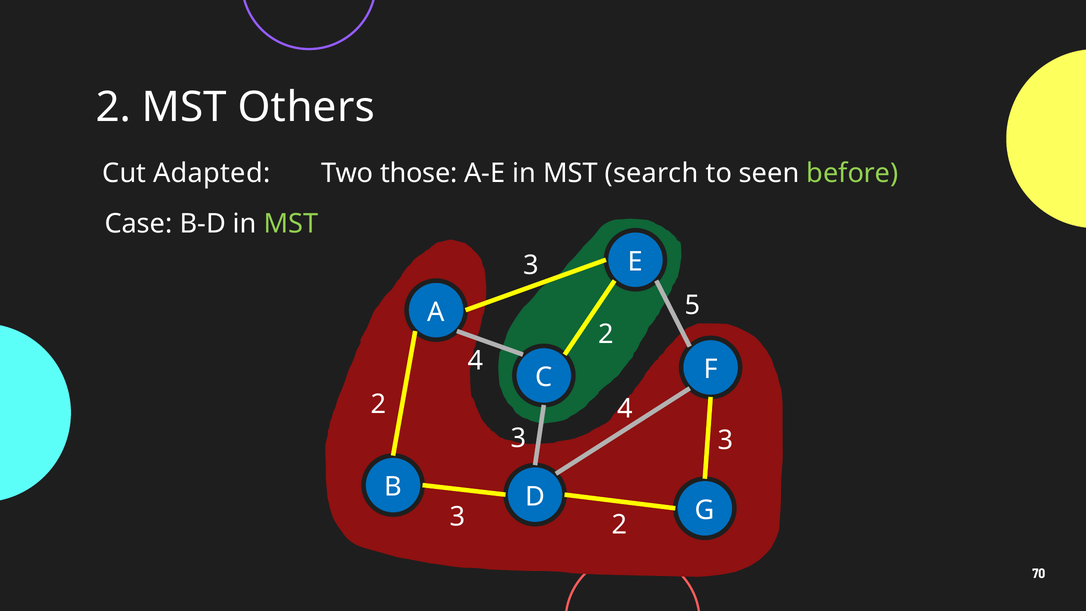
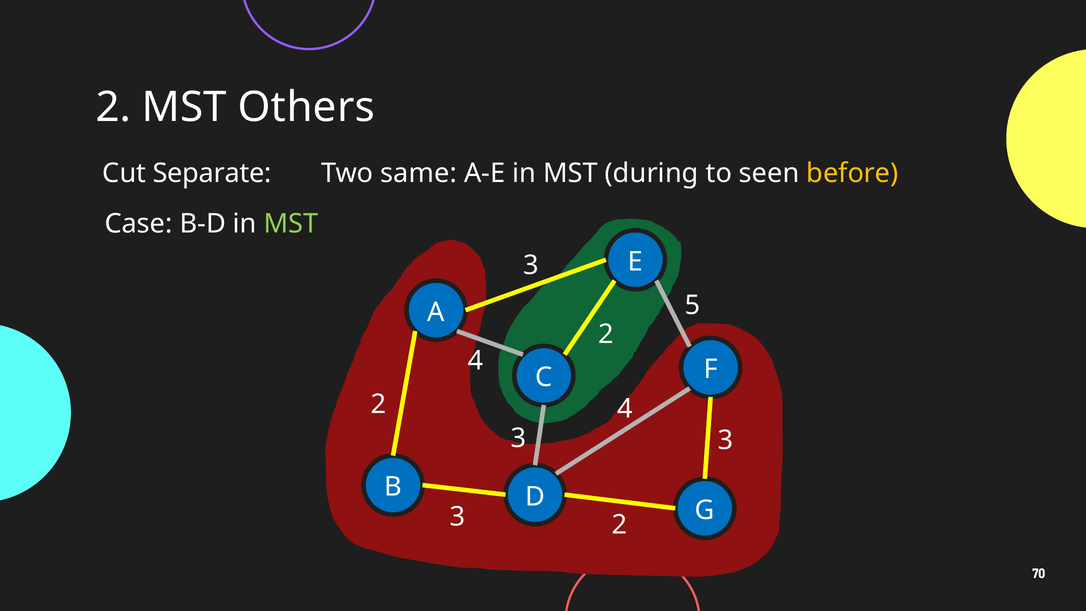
Adapted: Adapted -> Separate
those: those -> same
search: search -> during
before colour: light green -> yellow
